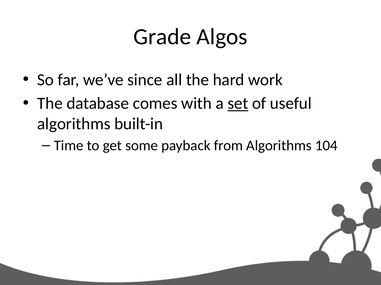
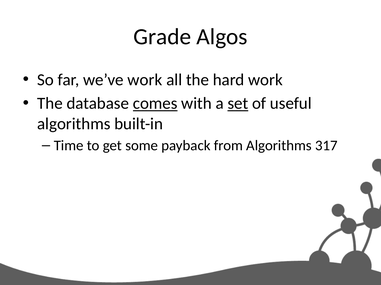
we’ve since: since -> work
comes underline: none -> present
104: 104 -> 317
